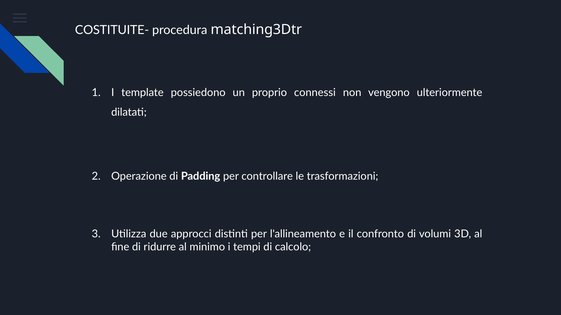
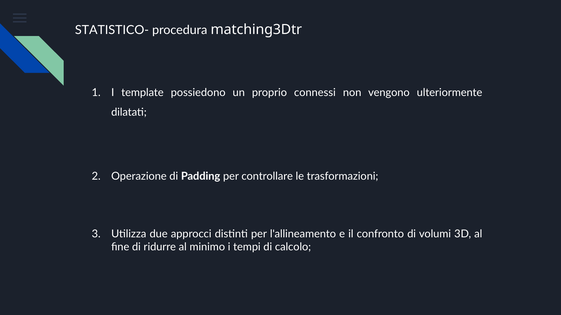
COSTITUITE-: COSTITUITE- -> STATISTICO-
